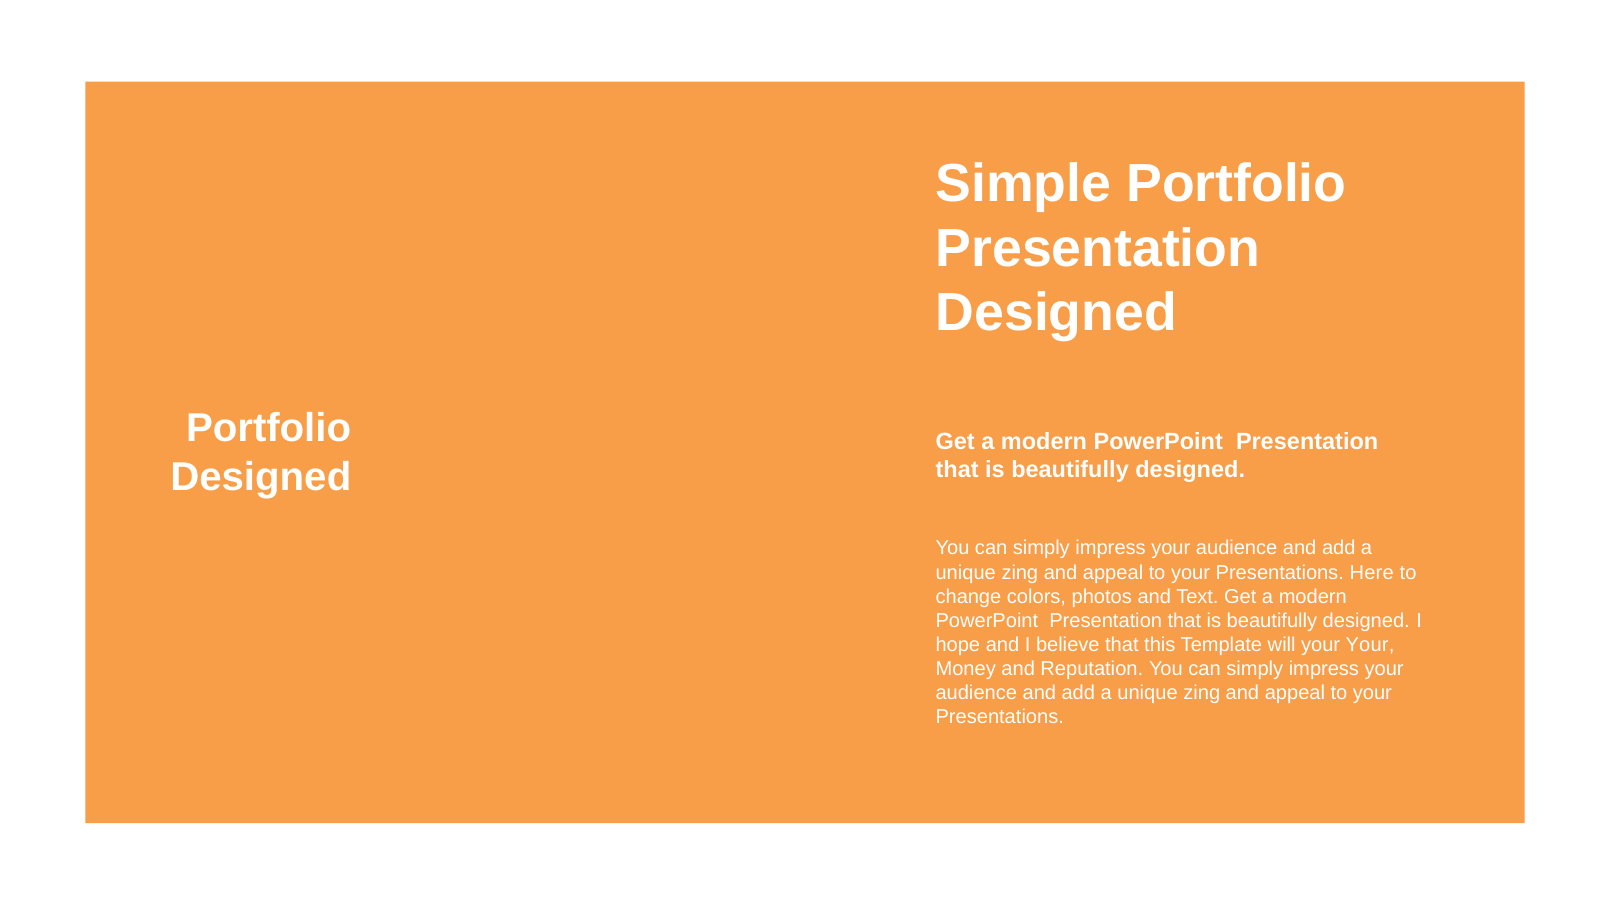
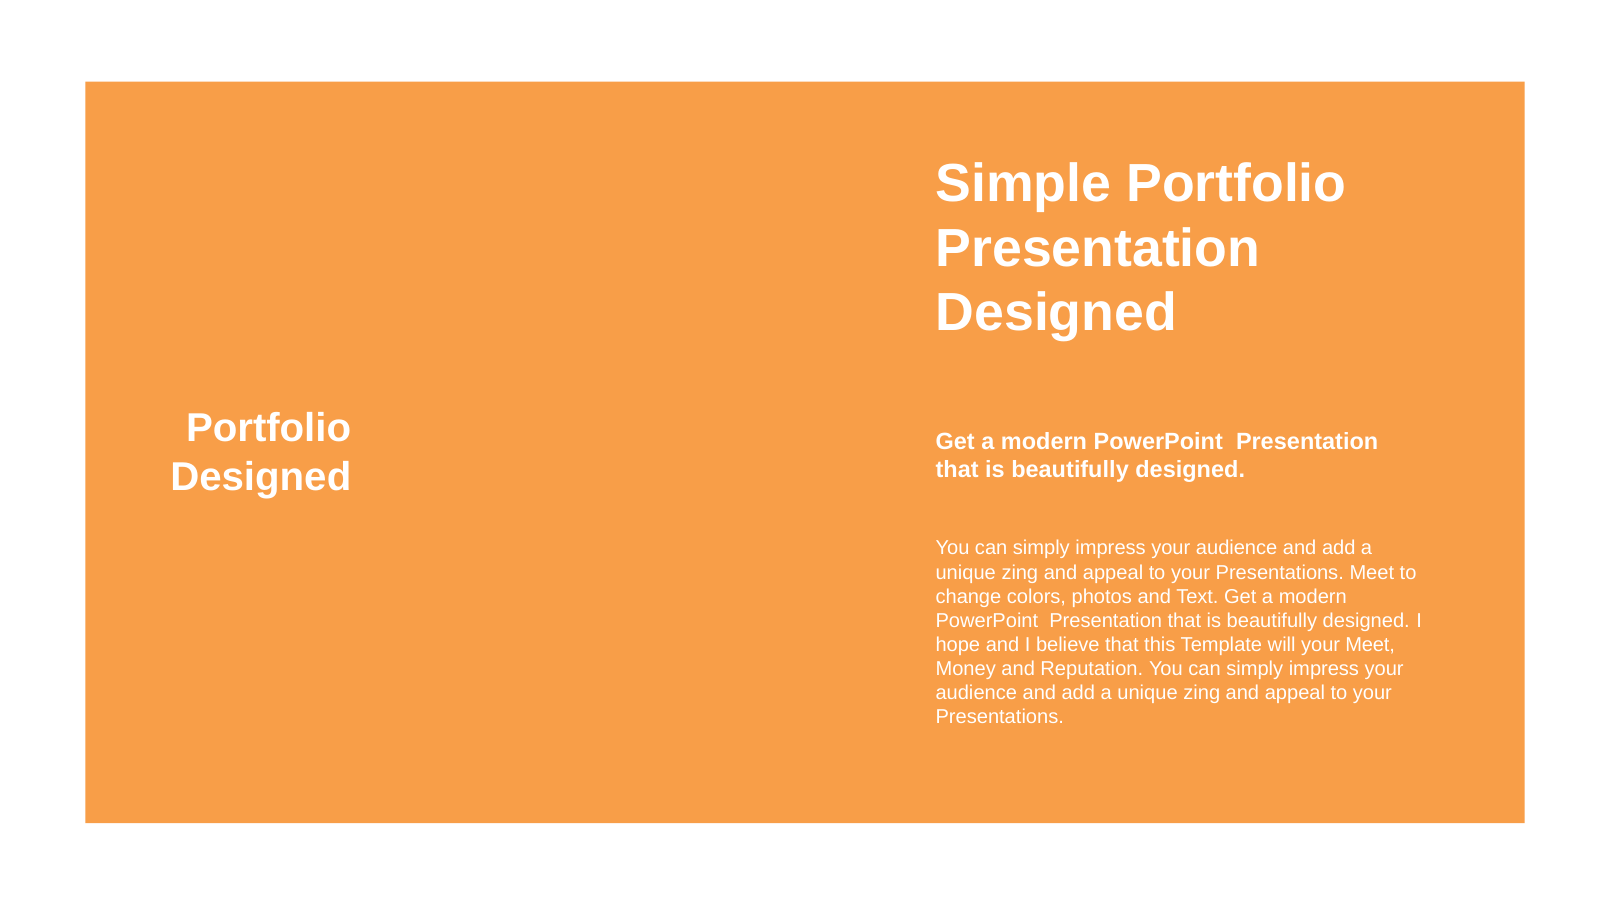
Presentations Here: Here -> Meet
your Your: Your -> Meet
